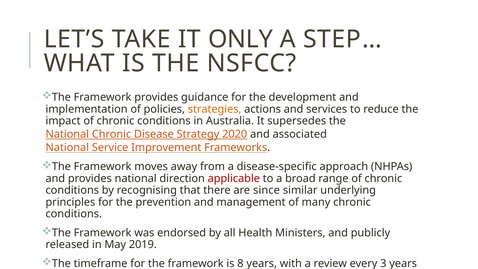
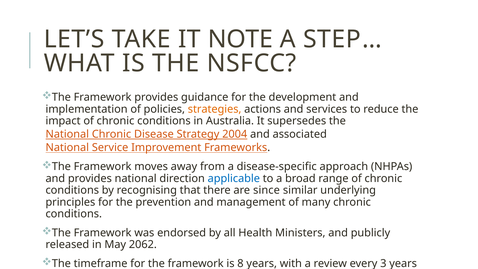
ONLY: ONLY -> NOTE
2020: 2020 -> 2004
applicable colour: red -> blue
2019: 2019 -> 2062
